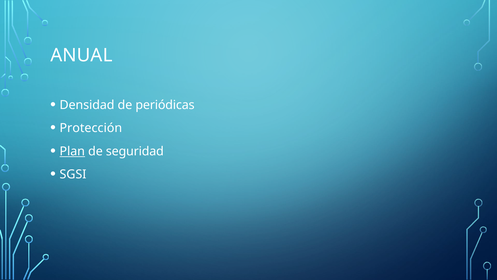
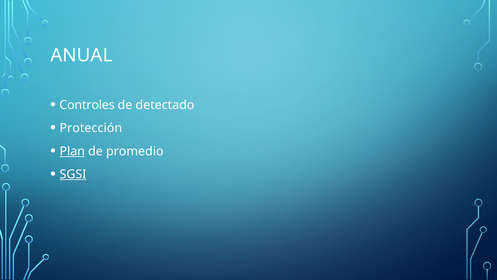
Densidad: Densidad -> Controles
periódicas: periódicas -> detectado
seguridad: seguridad -> promedio
SGSI underline: none -> present
